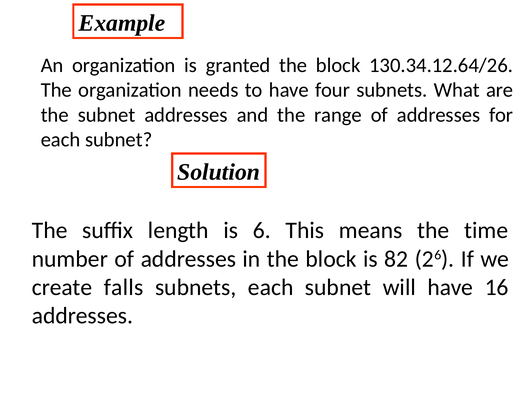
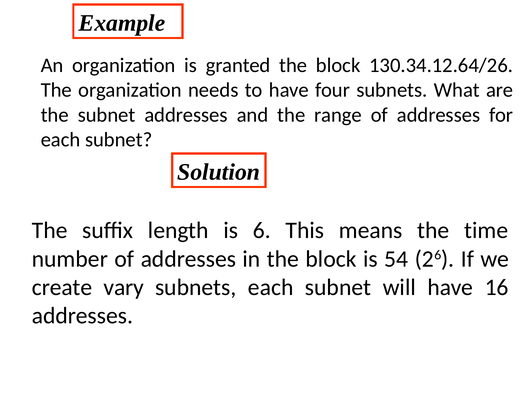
82: 82 -> 54
falls: falls -> vary
